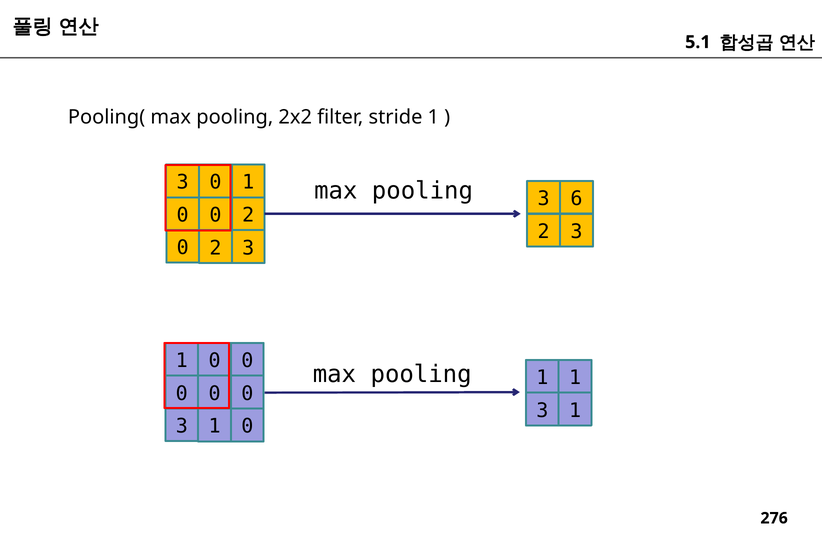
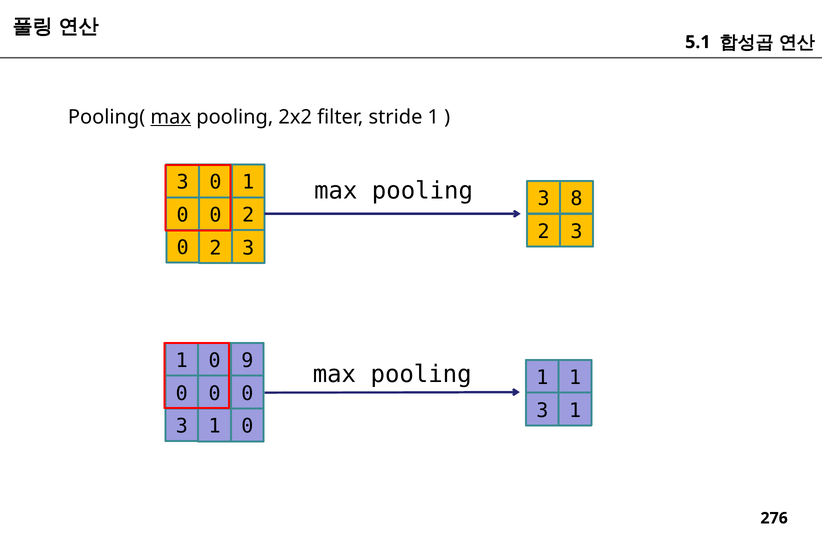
max at (171, 117) underline: none -> present
6: 6 -> 8
0 at (247, 361): 0 -> 9
